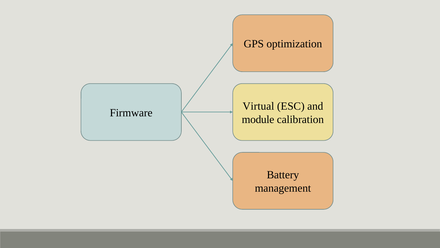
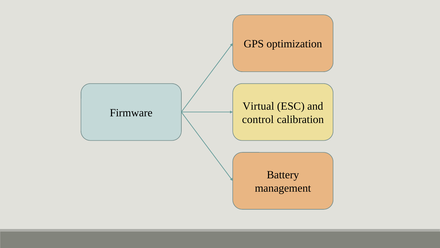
module: module -> control
